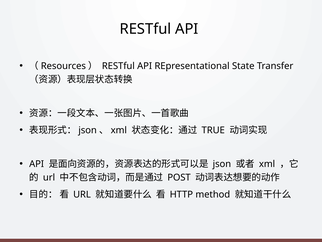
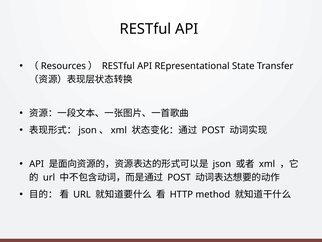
TRUE at (213, 130): TRUE -> POST
